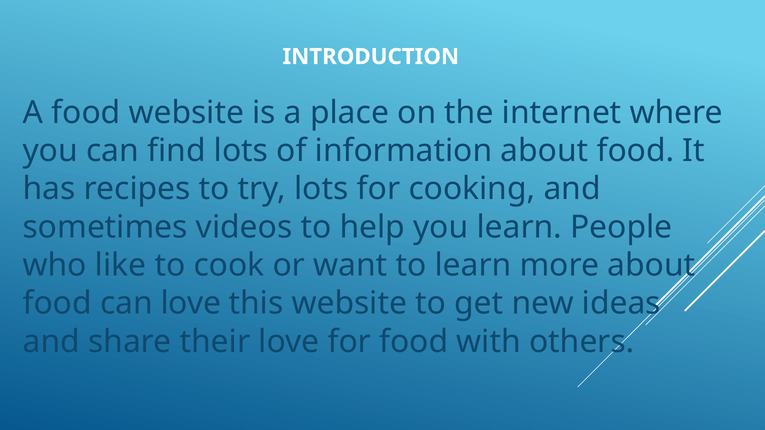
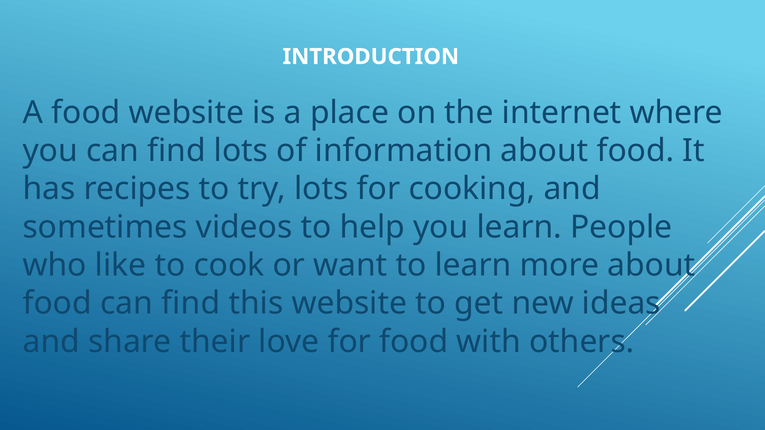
food can love: love -> find
